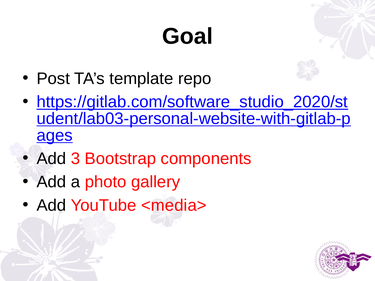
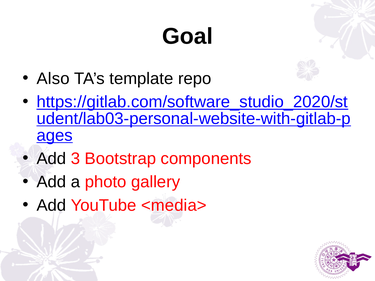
Post: Post -> Also
